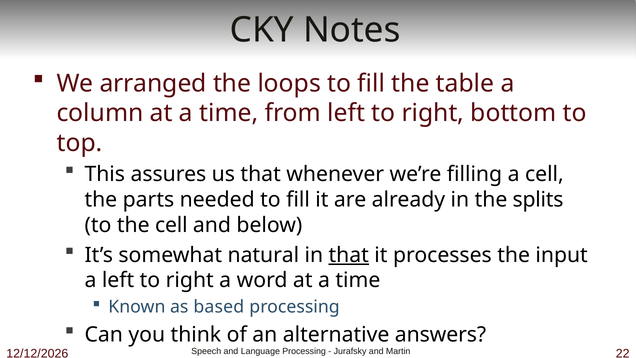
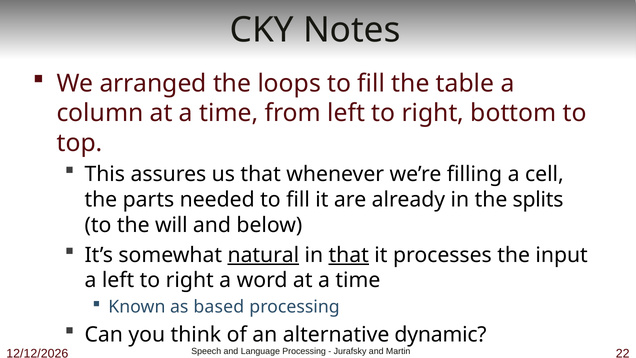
the cell: cell -> will
natural underline: none -> present
answers: answers -> dynamic
